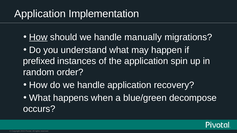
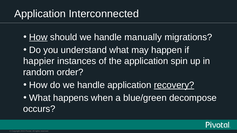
Implementation: Implementation -> Interconnected
prefixed: prefixed -> happier
recovery underline: none -> present
